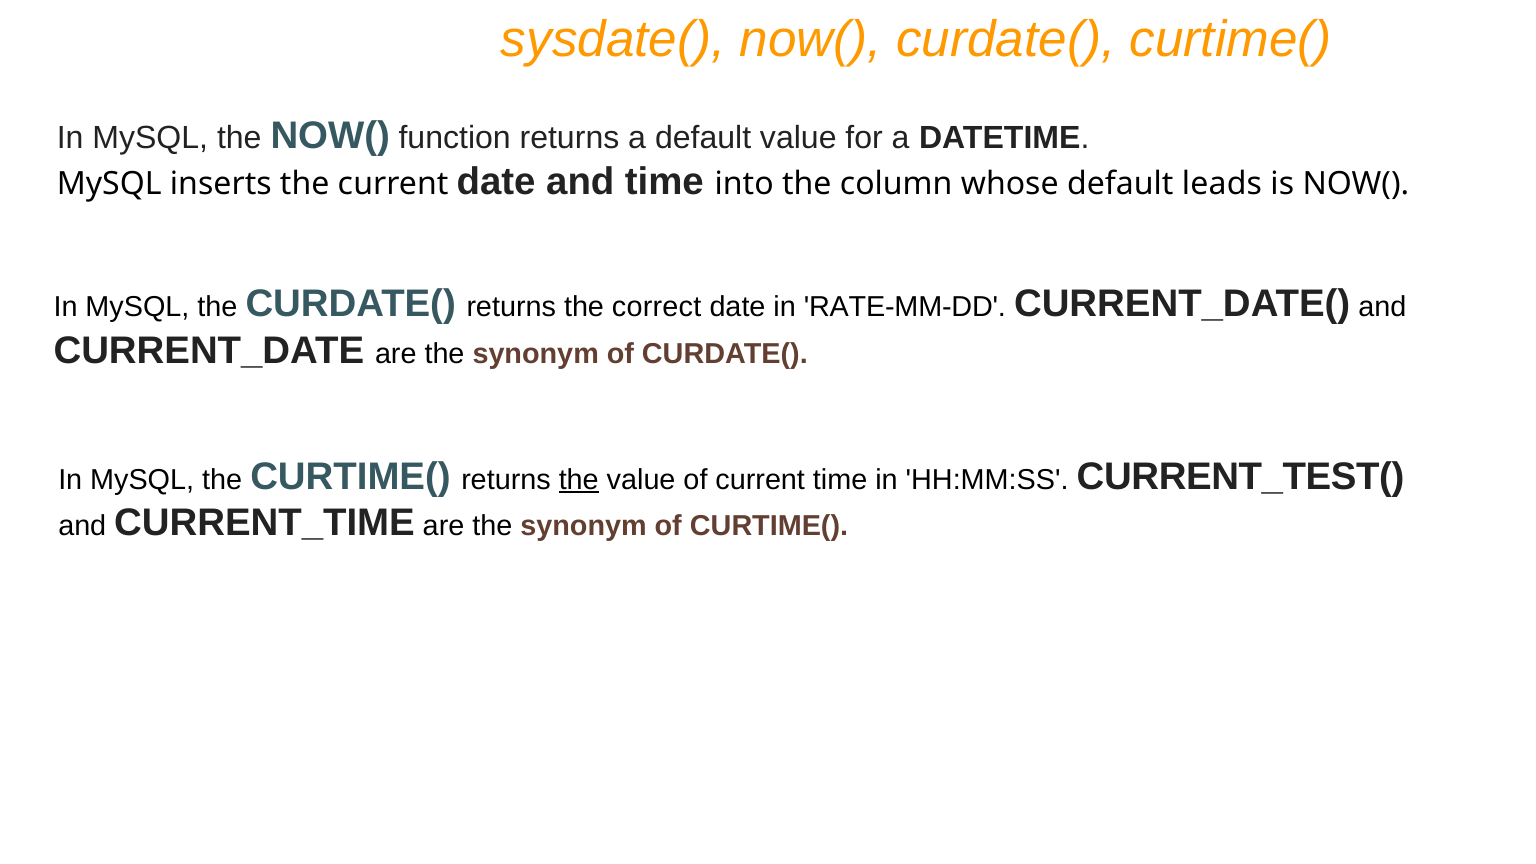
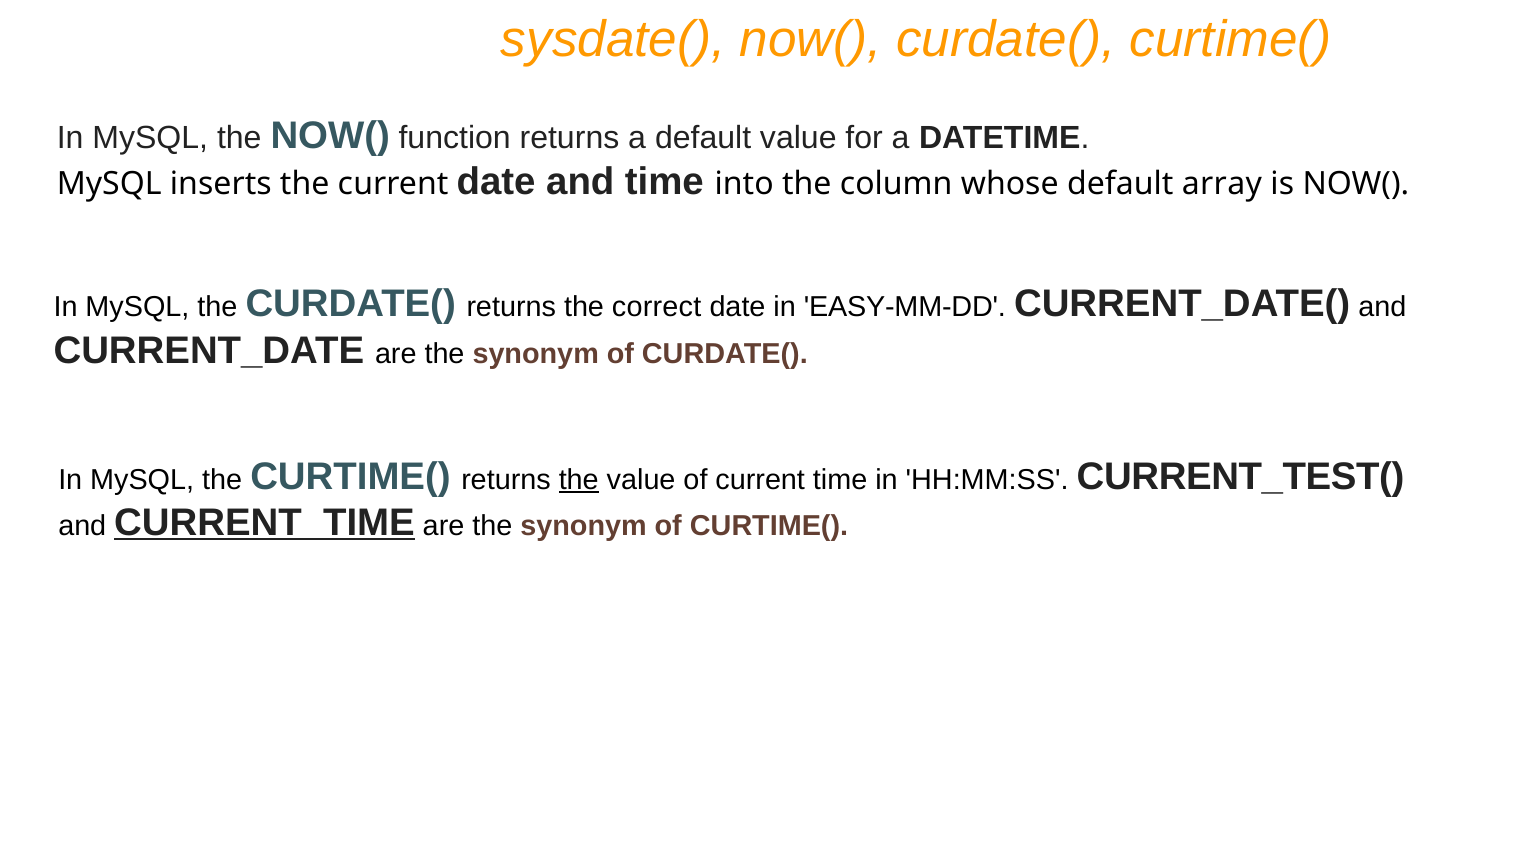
leads: leads -> array
RATE-MM-DD: RATE-MM-DD -> EASY-MM-DD
CURRENT_TIME underline: none -> present
